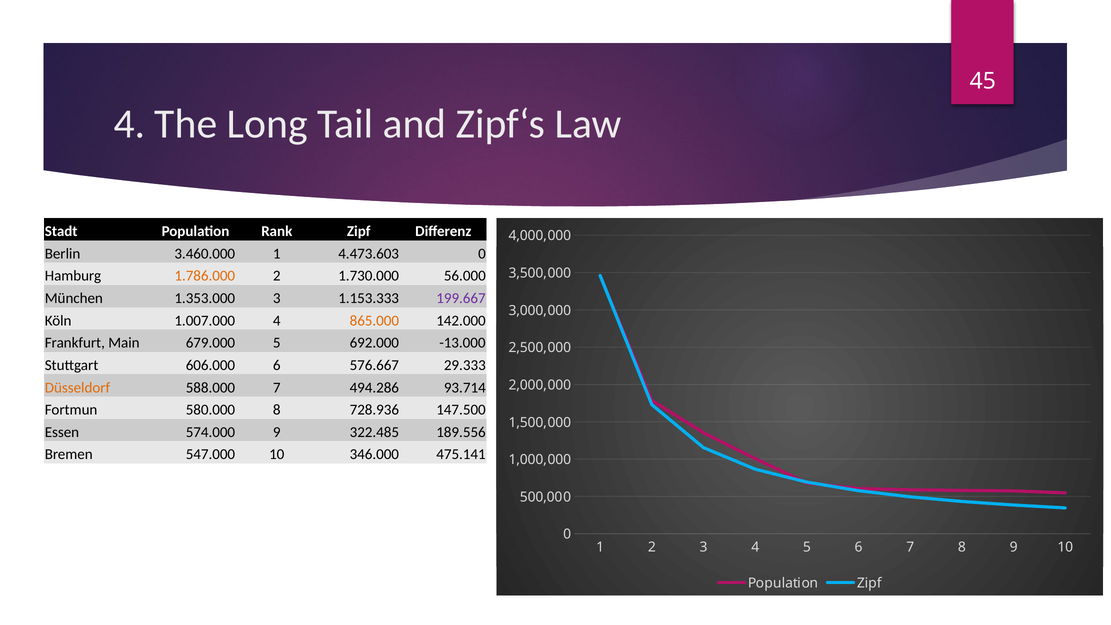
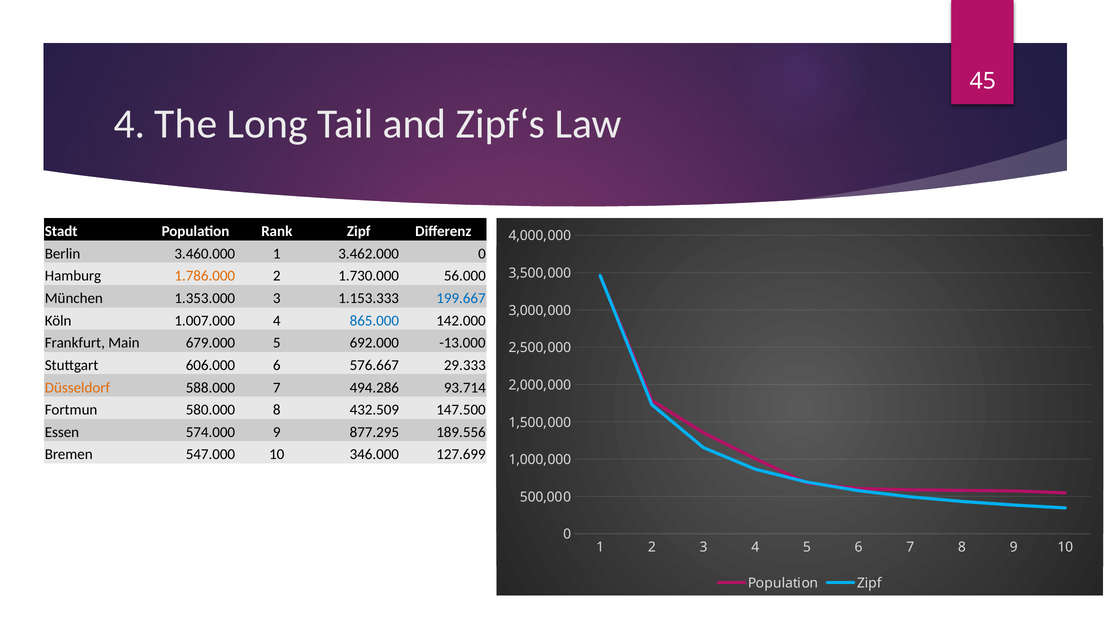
4.473.603: 4.473.603 -> 3.462.000
199.667 colour: purple -> blue
865.000 colour: orange -> blue
728.936: 728.936 -> 432.509
322.485: 322.485 -> 877.295
475.141: 475.141 -> 127.699
